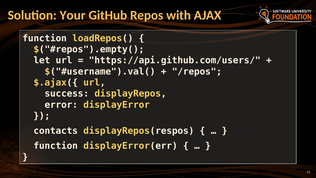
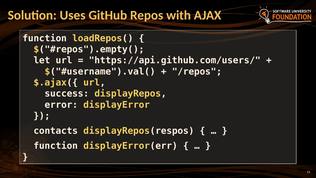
Your: Your -> Uses
